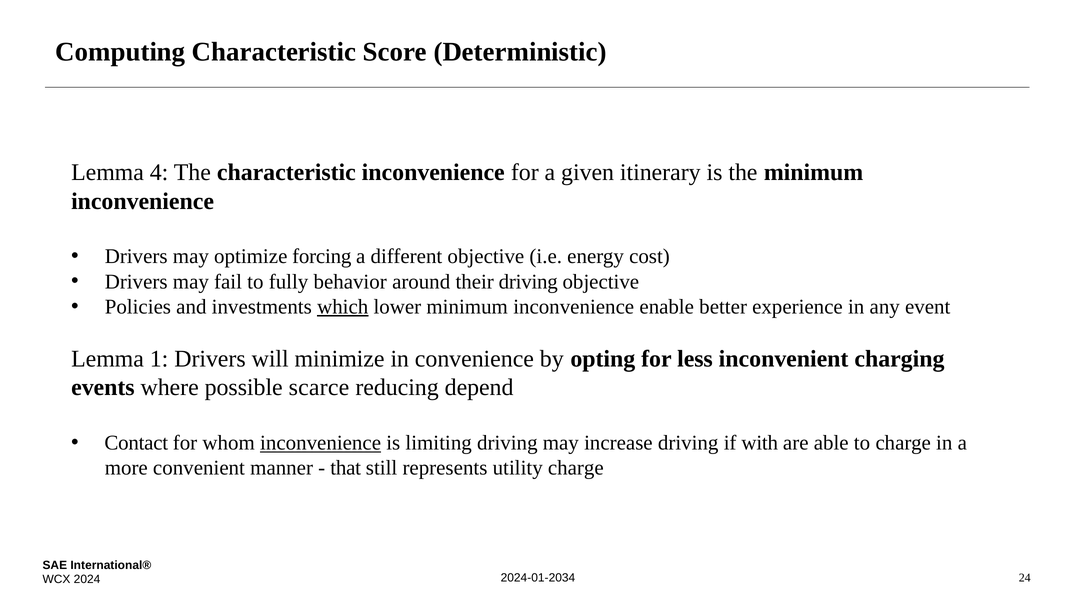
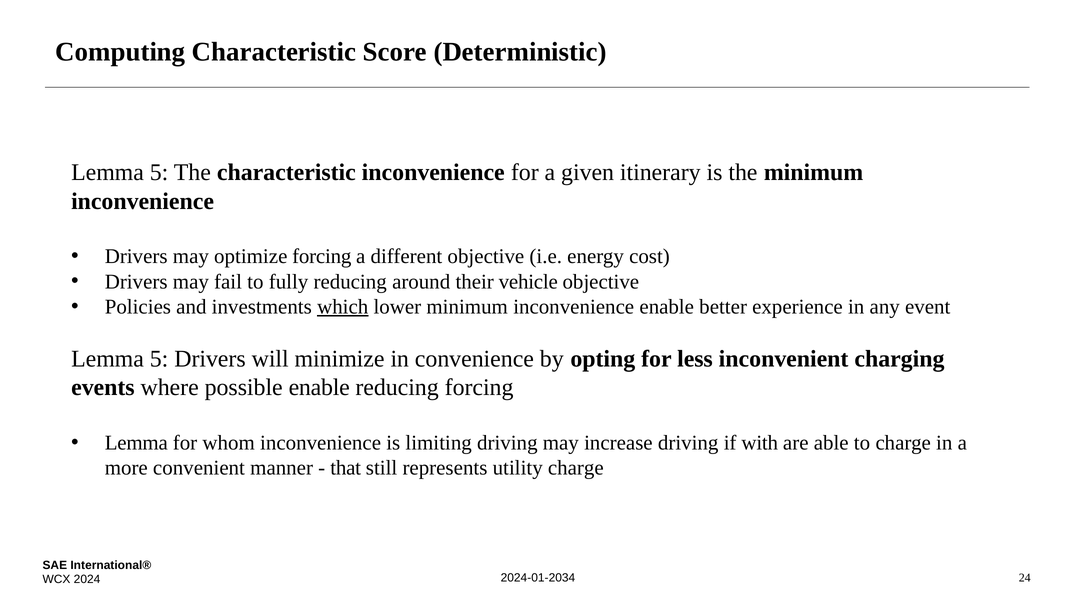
4 at (159, 173): 4 -> 5
fully behavior: behavior -> reducing
their driving: driving -> vehicle
1 at (159, 359): 1 -> 5
possible scarce: scarce -> enable
reducing depend: depend -> forcing
Contact at (136, 443): Contact -> Lemma
inconvenience at (321, 443) underline: present -> none
